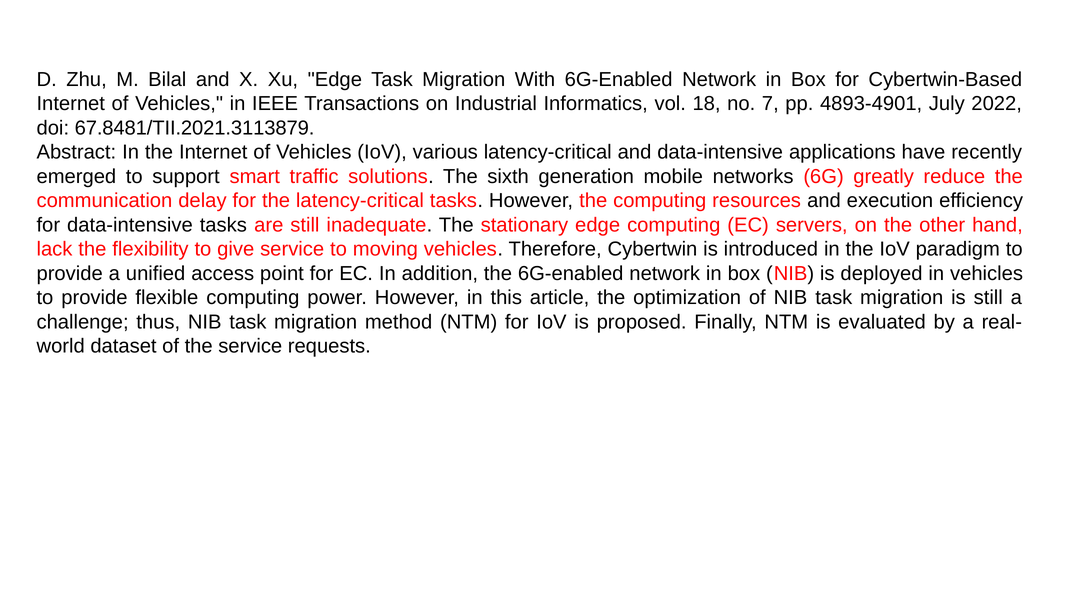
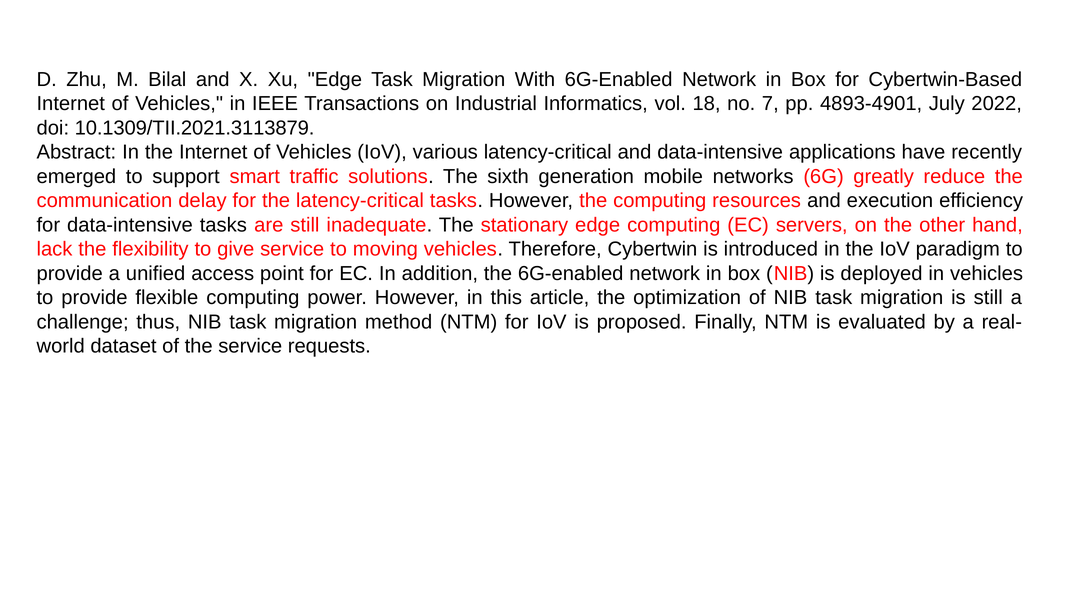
67.8481/TII.2021.3113879: 67.8481/TII.2021.3113879 -> 10.1309/TII.2021.3113879
